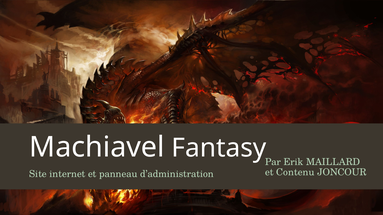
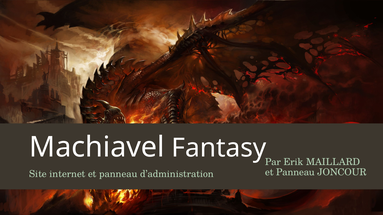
Contenu at (295, 173): Contenu -> Panneau
